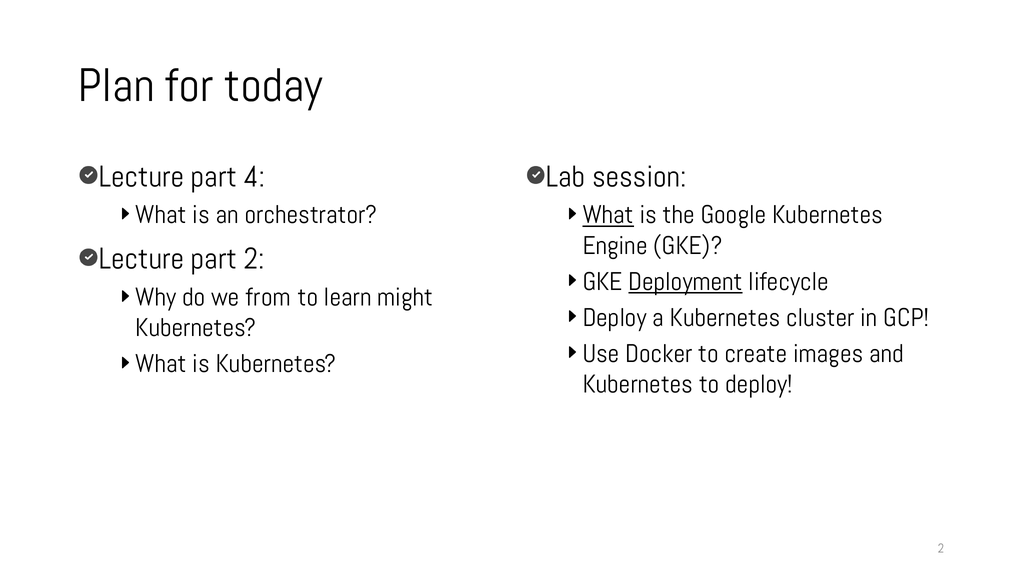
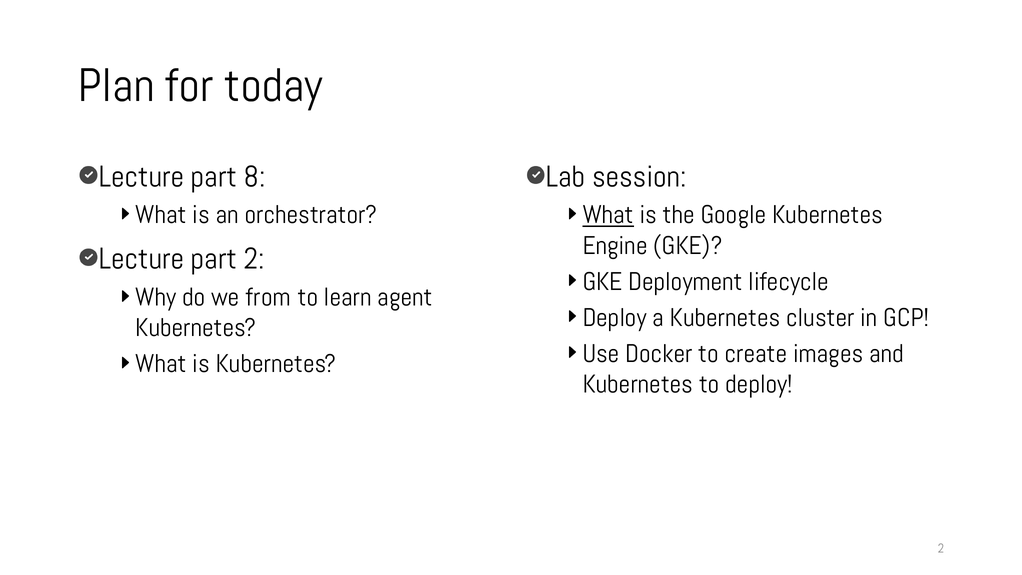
4: 4 -> 8
Deployment underline: present -> none
might: might -> agent
